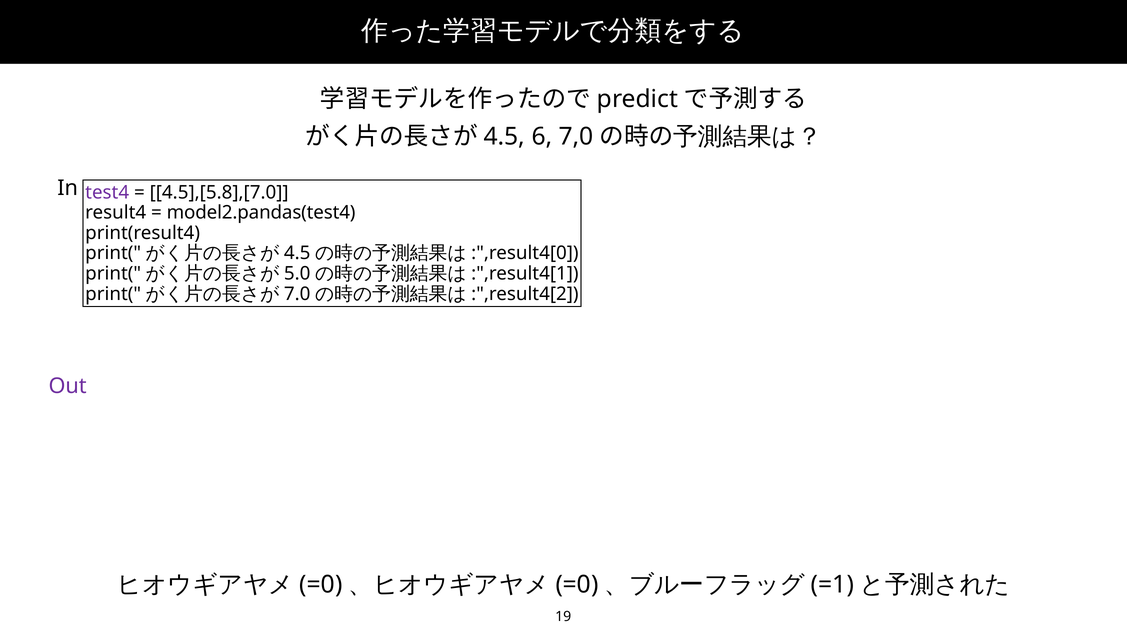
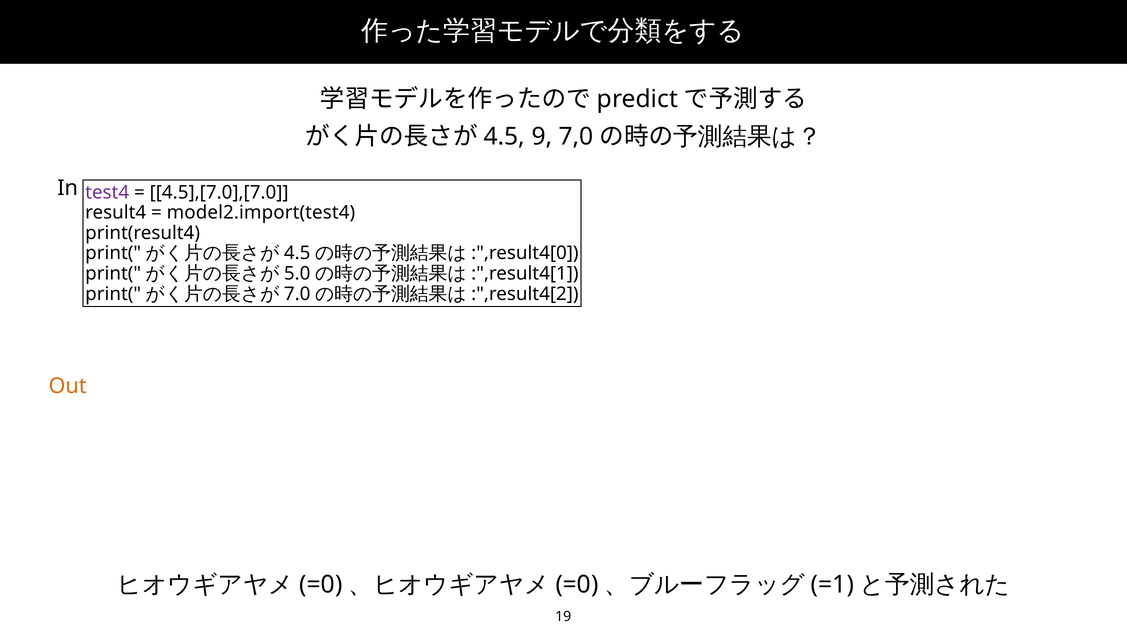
6: 6 -> 9
4.5],[5.8],[7.0: 4.5],[5.8],[7.0 -> 4.5],[7.0],[7.0
model2.pandas(test4: model2.pandas(test4 -> model2.import(test4
Out colour: purple -> orange
